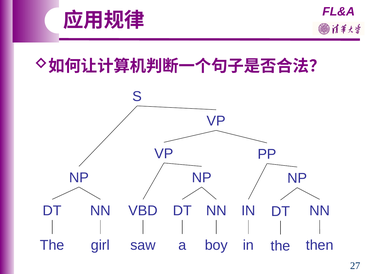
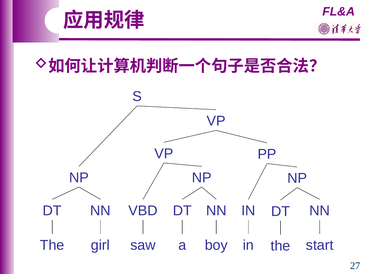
then: then -> start
